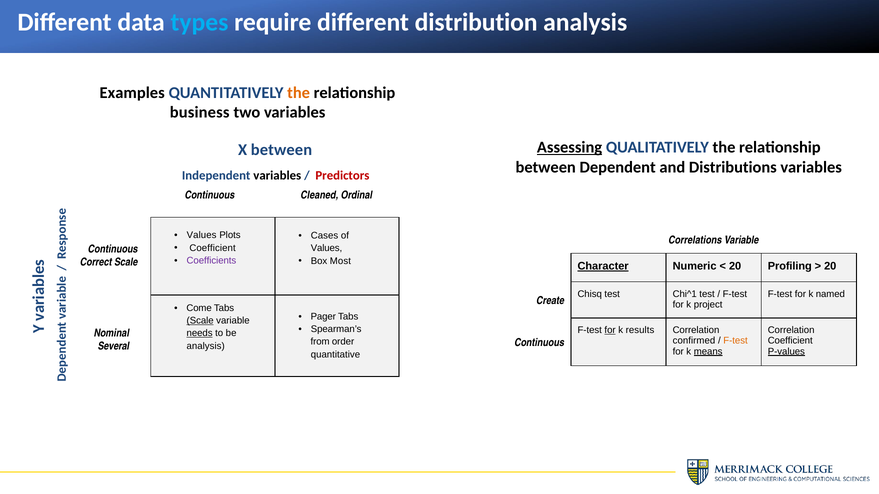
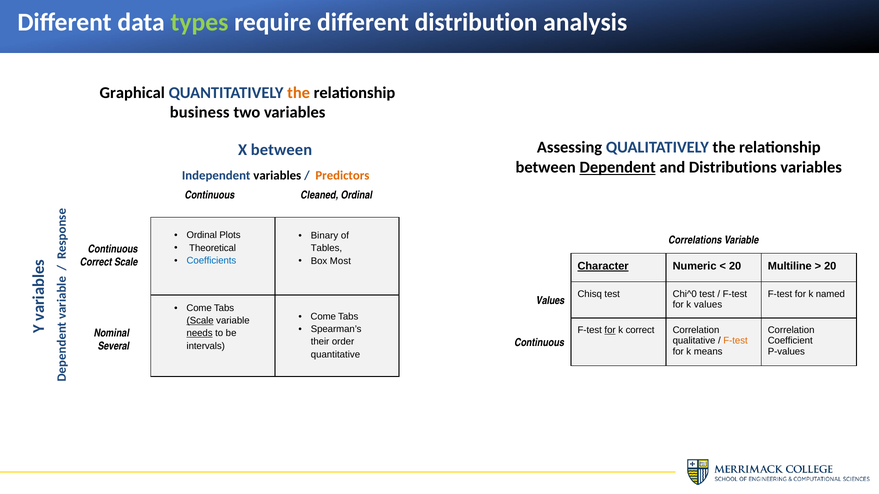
types colour: light blue -> light green
Examples: Examples -> Graphical
Assessing underline: present -> none
Dependent underline: none -> present
Predictors colour: red -> orange
Values at (202, 236): Values -> Ordinal
Cases: Cases -> Binary
Coefficient at (213, 248): Coefficient -> Theoretical
Values at (326, 249): Values -> Tables
Coefficients colour: purple -> blue
Profiling: Profiling -> Multiline
Chi^1: Chi^1 -> Chi^0
Create at (550, 301): Create -> Values
k project: project -> values
Pager at (323, 317): Pager -> Come
k results: results -> correct
confirmed: confirmed -> qualitative
from: from -> their
analysis at (206, 346): analysis -> intervals
means underline: present -> none
P-values underline: present -> none
